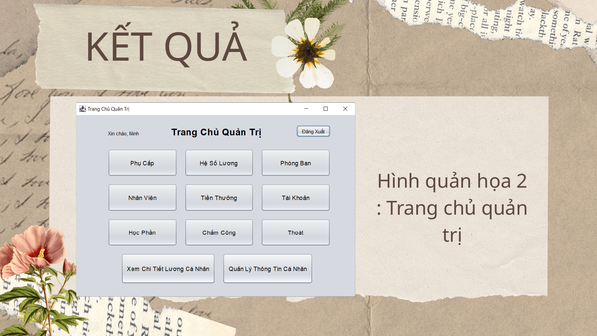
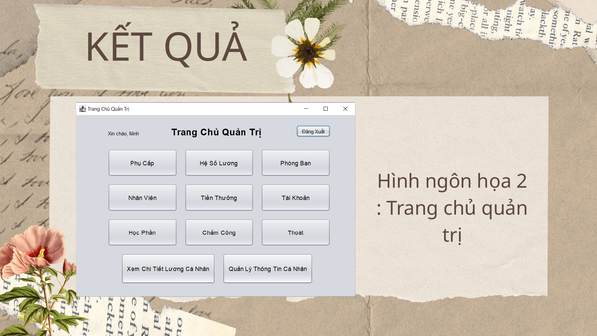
Hình quản: quản -> ngôn
